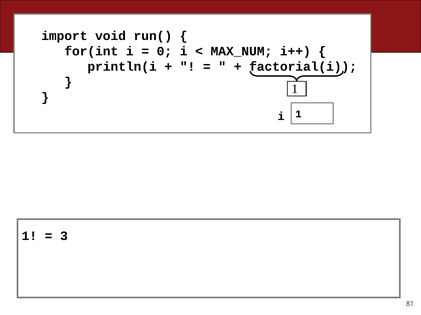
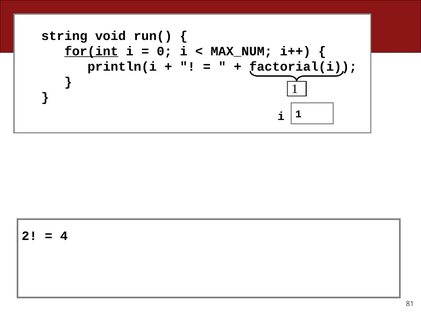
import: import -> string
for(int underline: none -> present
1 at (29, 237): 1 -> 2
3: 3 -> 4
